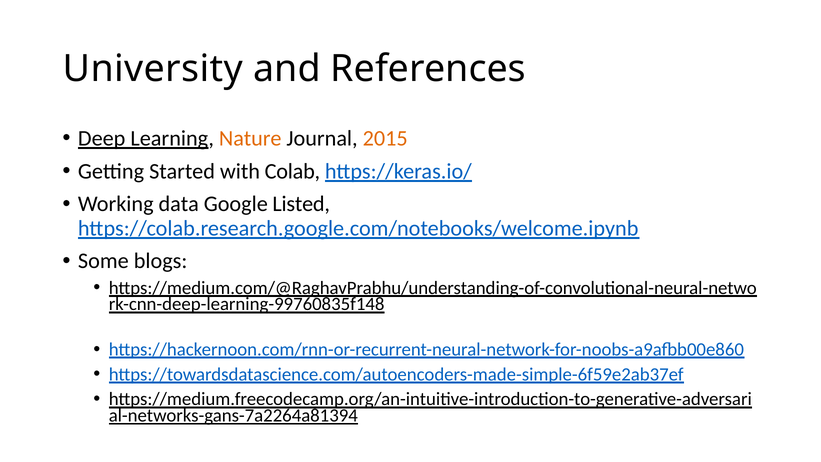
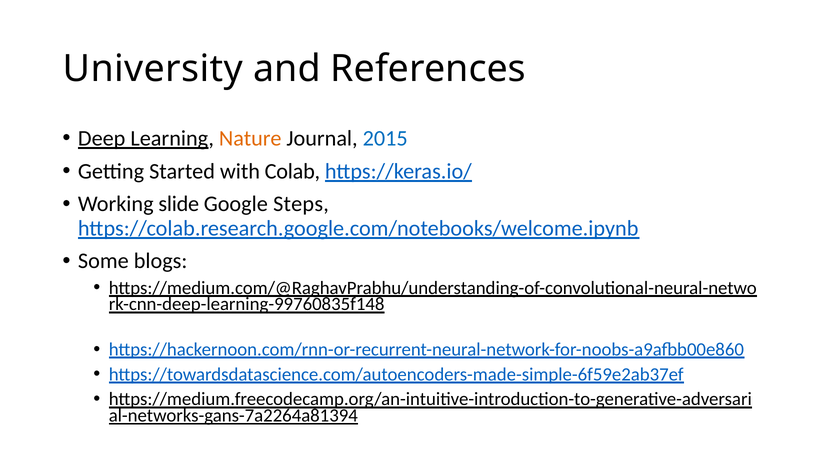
2015 colour: orange -> blue
data: data -> slide
Listed: Listed -> Steps
